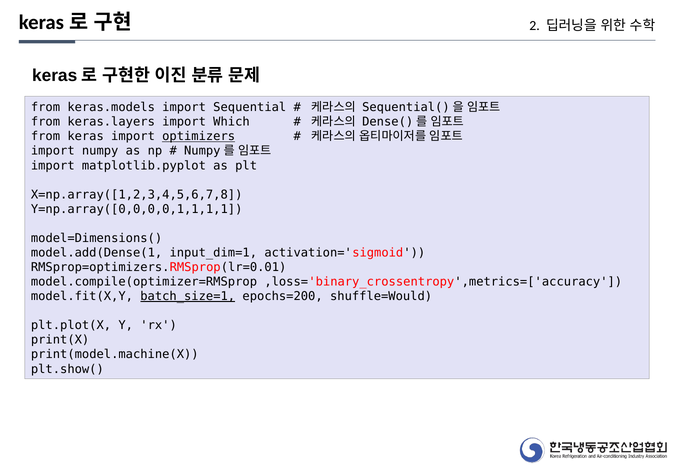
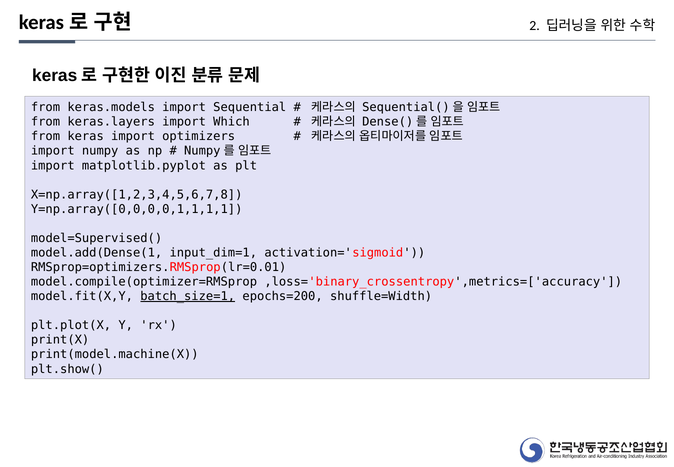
optimizers underline: present -> none
model=Dimensions(: model=Dimensions( -> model=Supervised(
shuffle=Would: shuffle=Would -> shuffle=Width
